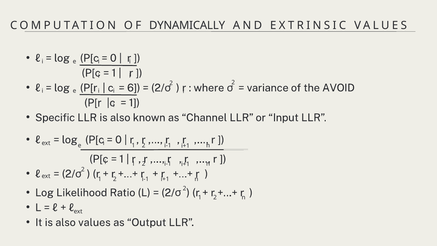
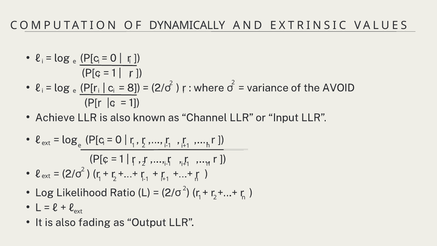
6: 6 -> 8
Specific: Specific -> Achieve
also values: values -> fading
